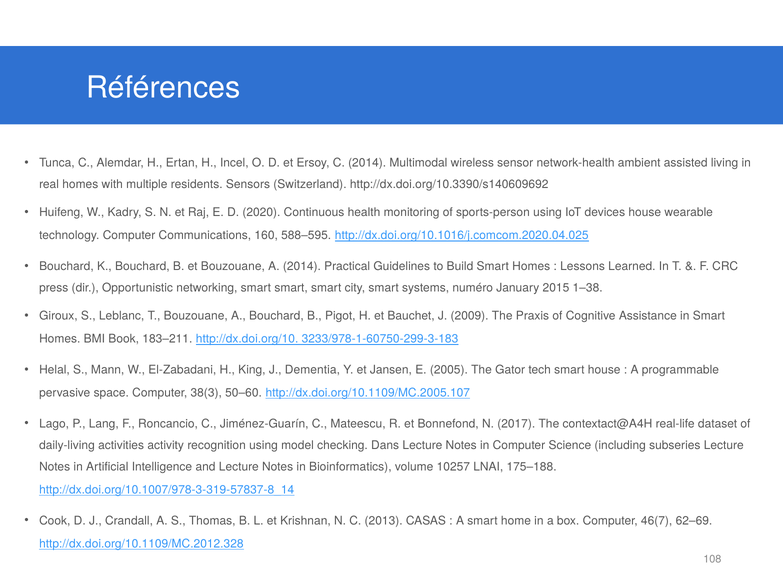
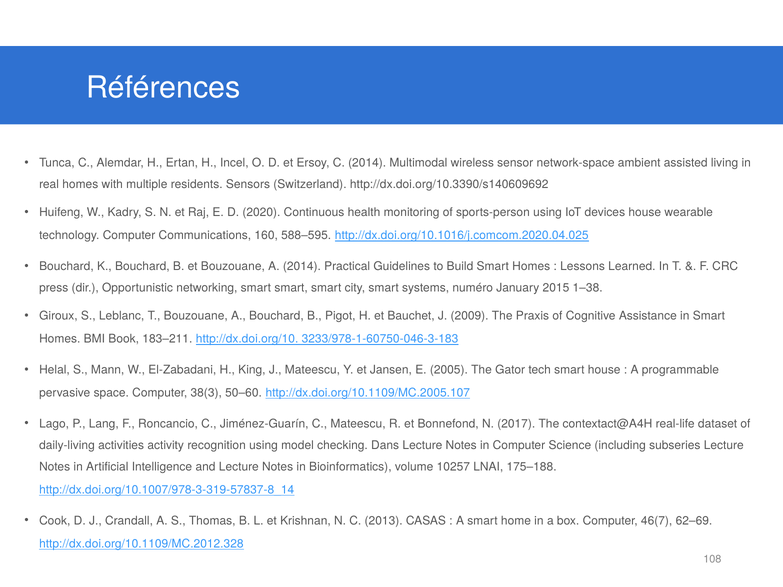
network-health: network-health -> network-space
3233/978-1-60750-299-3-183: 3233/978-1-60750-299-3-183 -> 3233/978-1-60750-046-3-183
J Dementia: Dementia -> Mateescu
